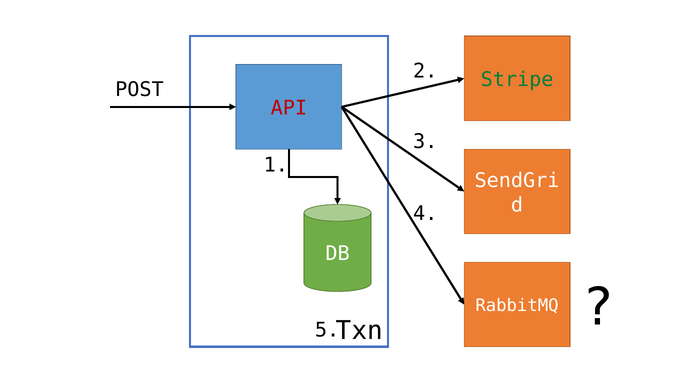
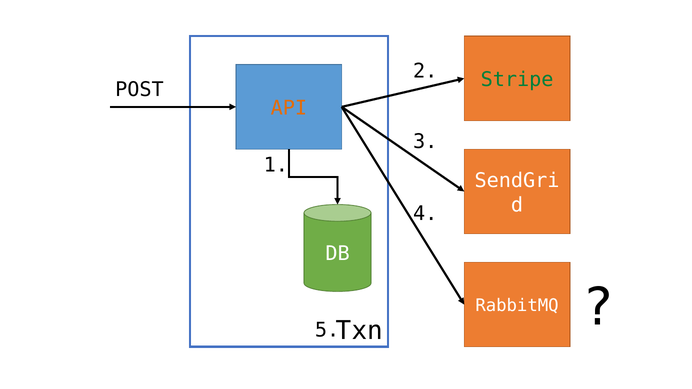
API colour: red -> orange
